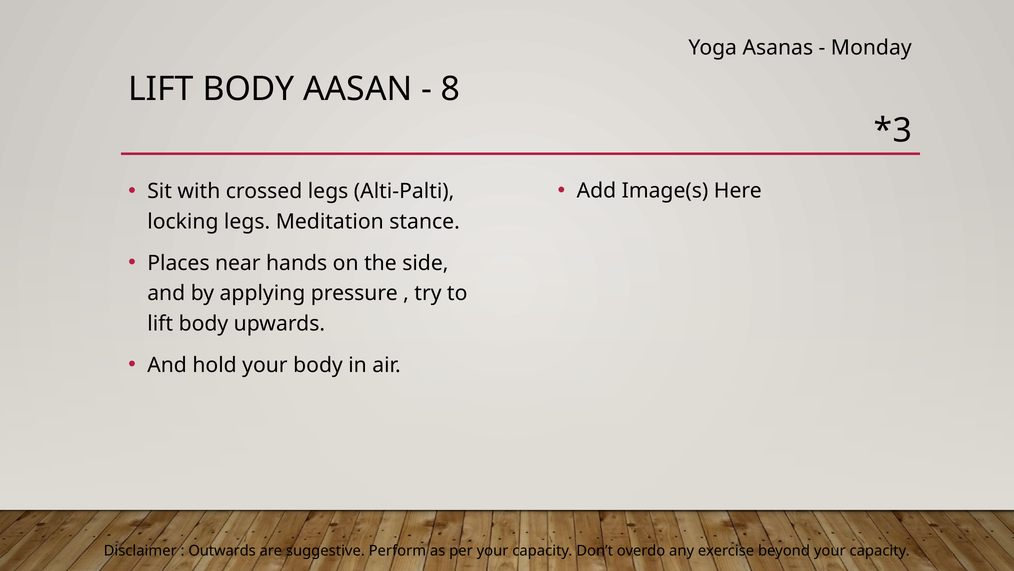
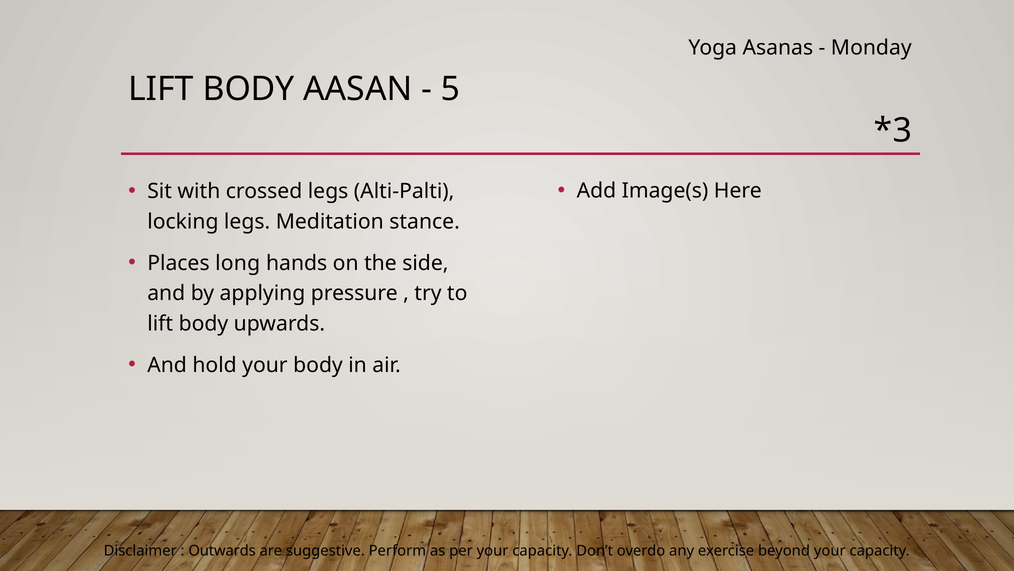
8: 8 -> 5
near: near -> long
